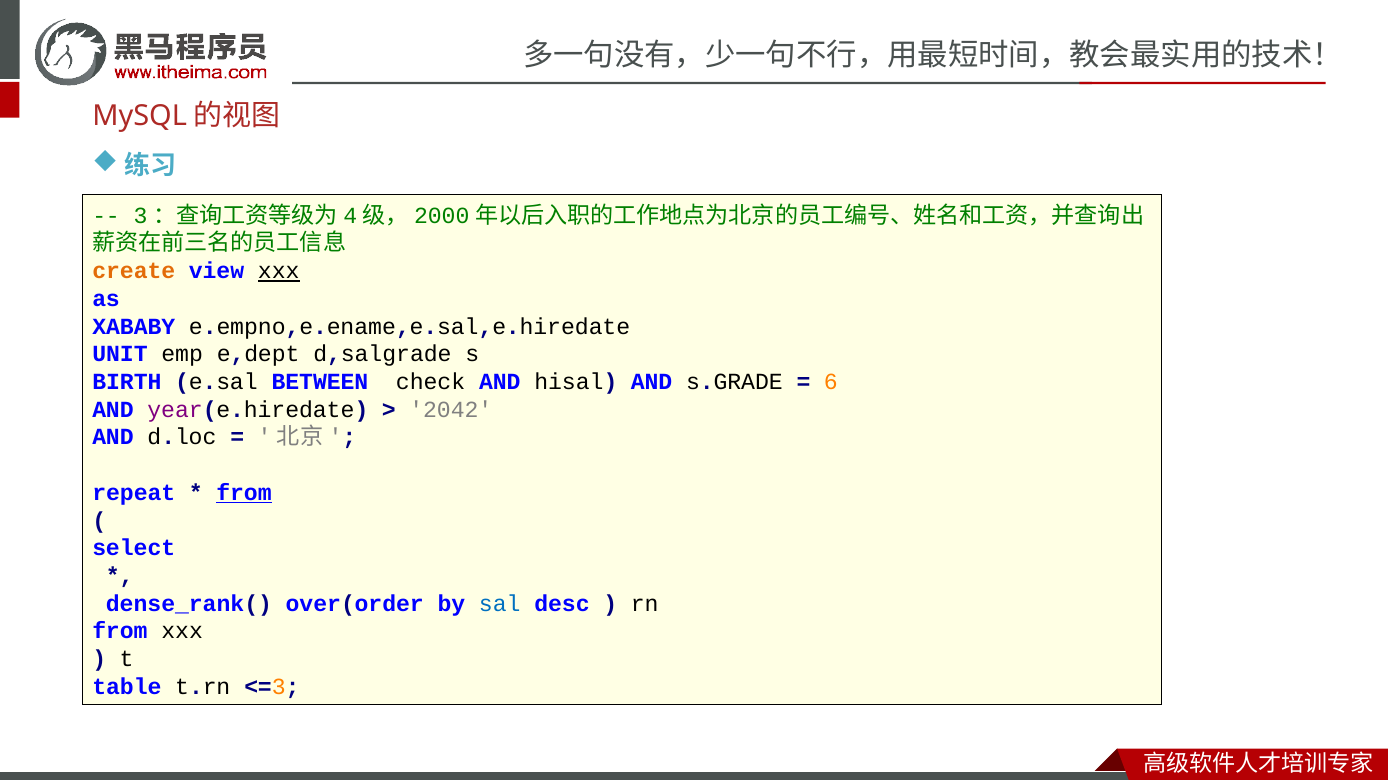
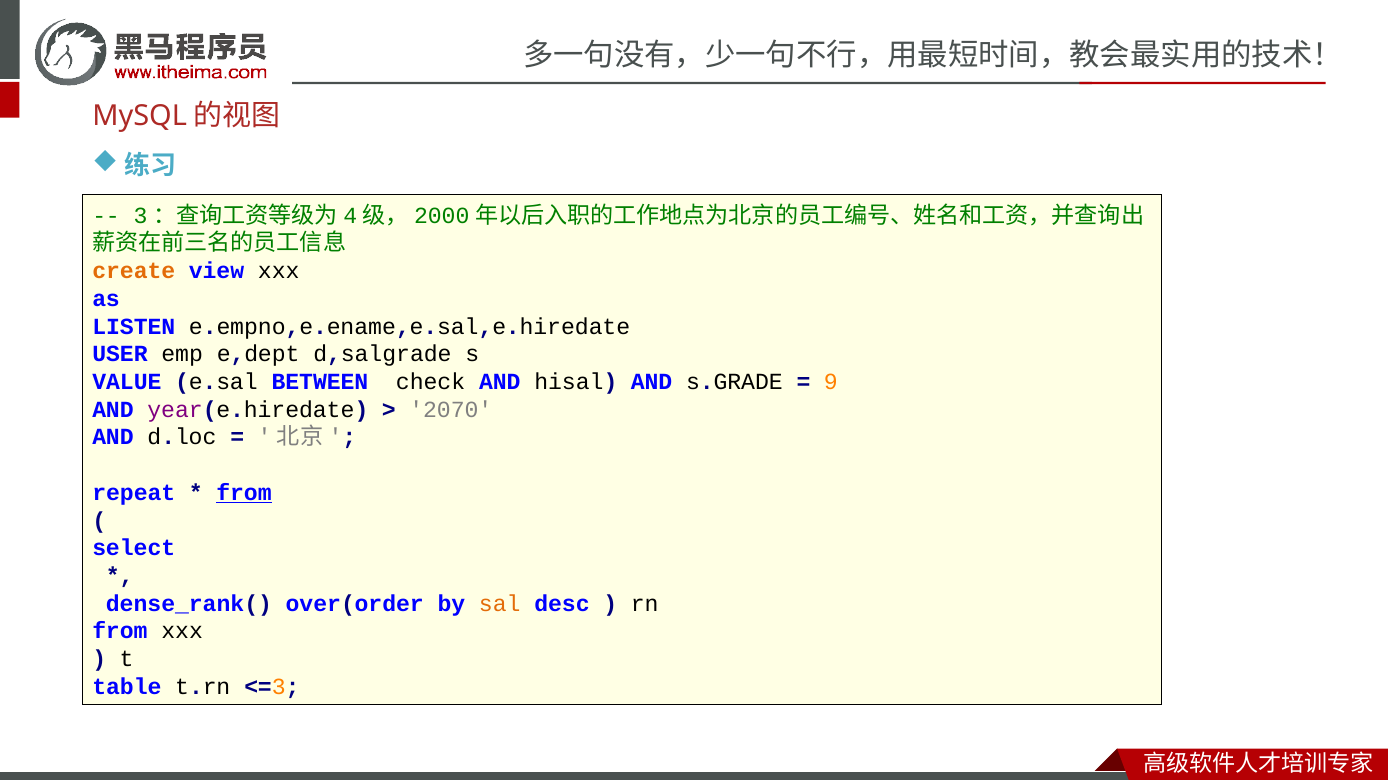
xxx at (279, 271) underline: present -> none
XABABY: XABABY -> LISTEN
UNIT: UNIT -> USER
BIRTH: BIRTH -> VALUE
6: 6 -> 9
2042: 2042 -> 2070
sal colour: blue -> orange
